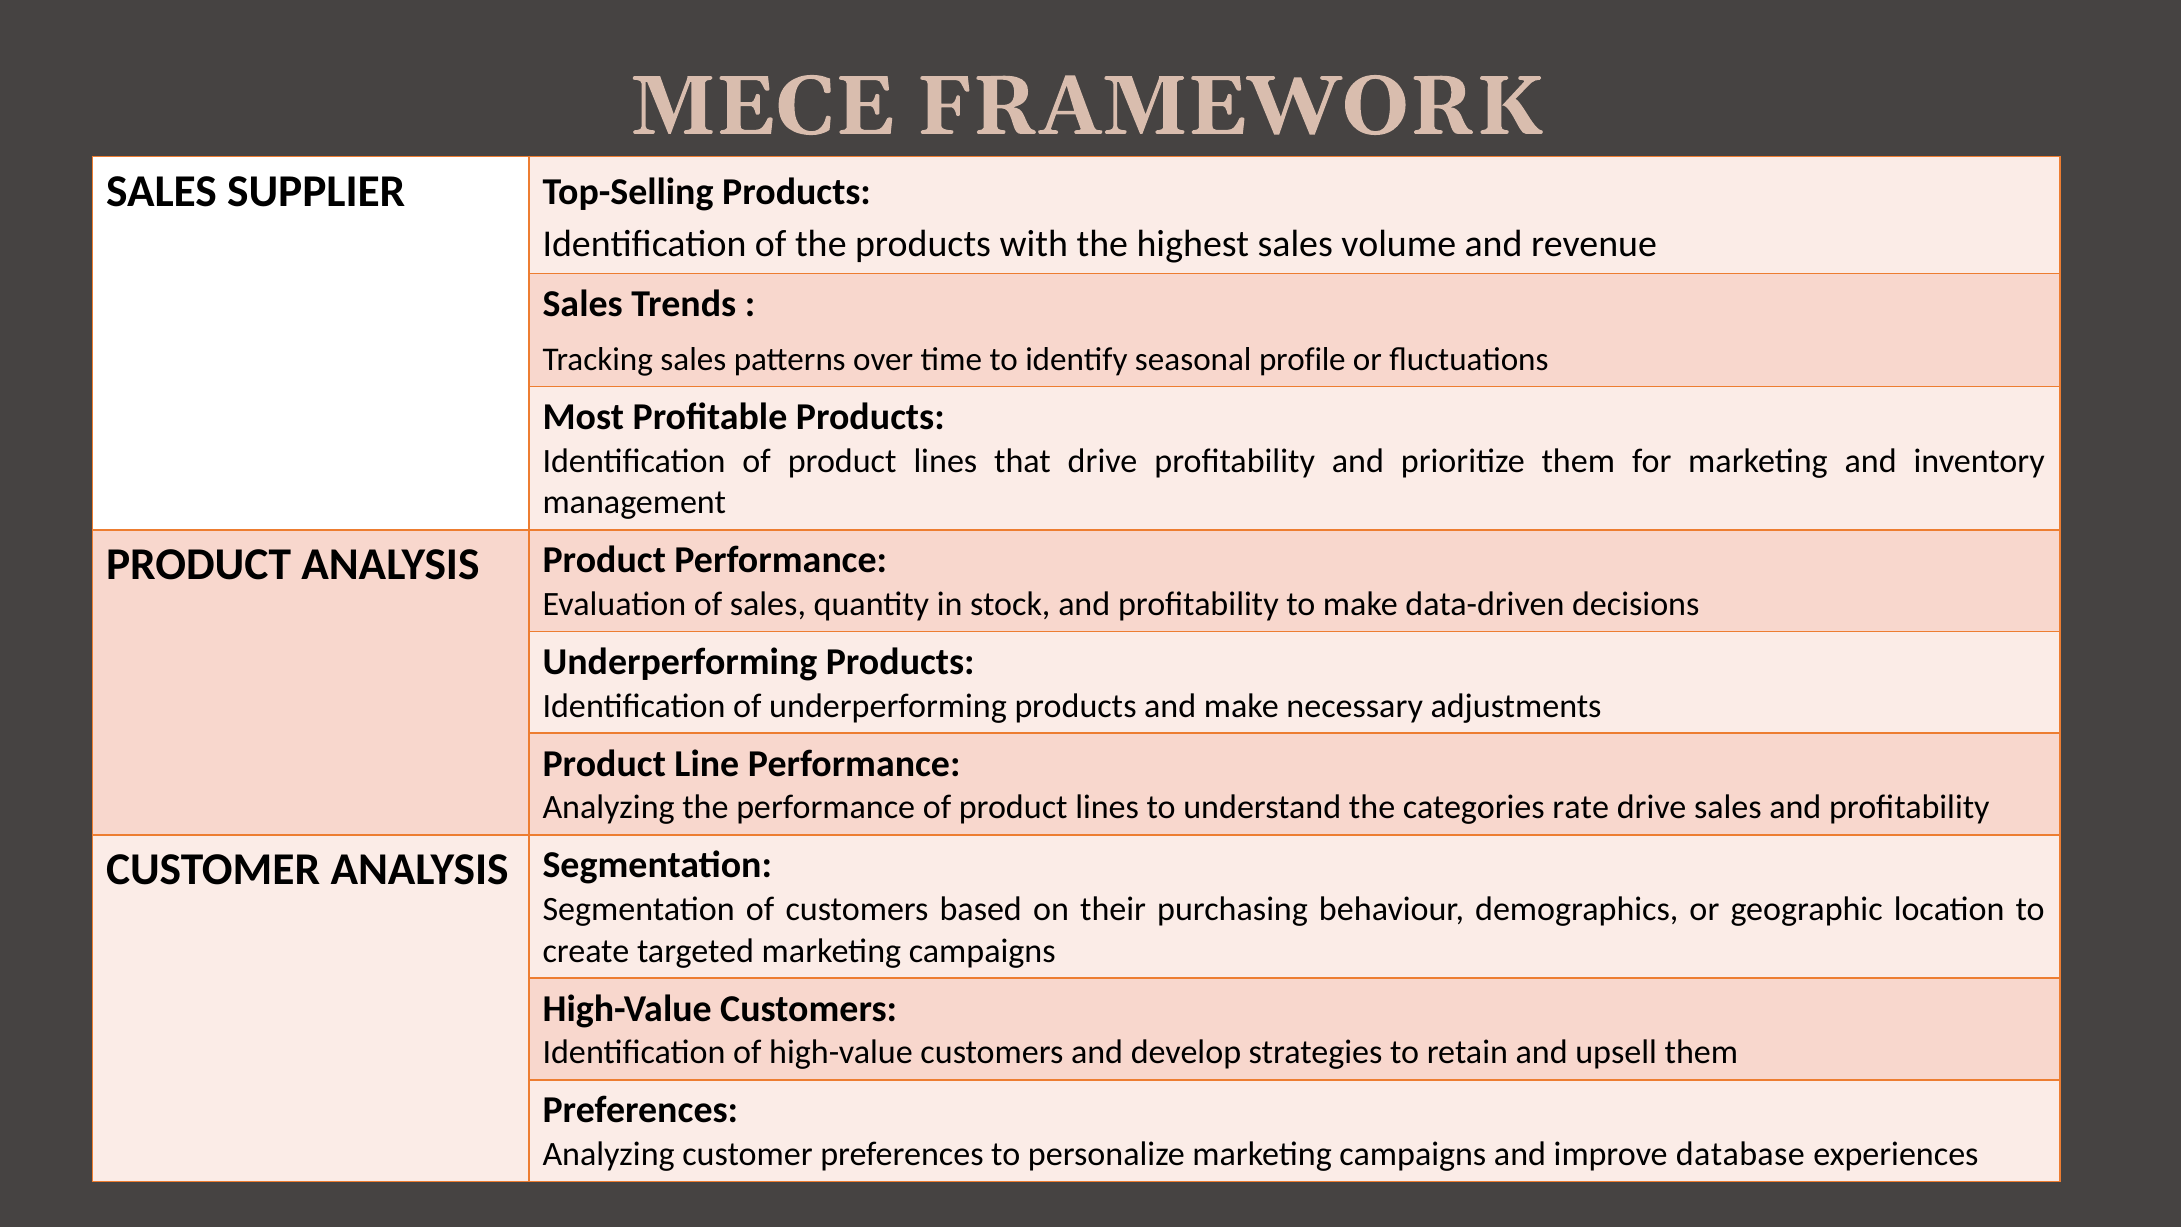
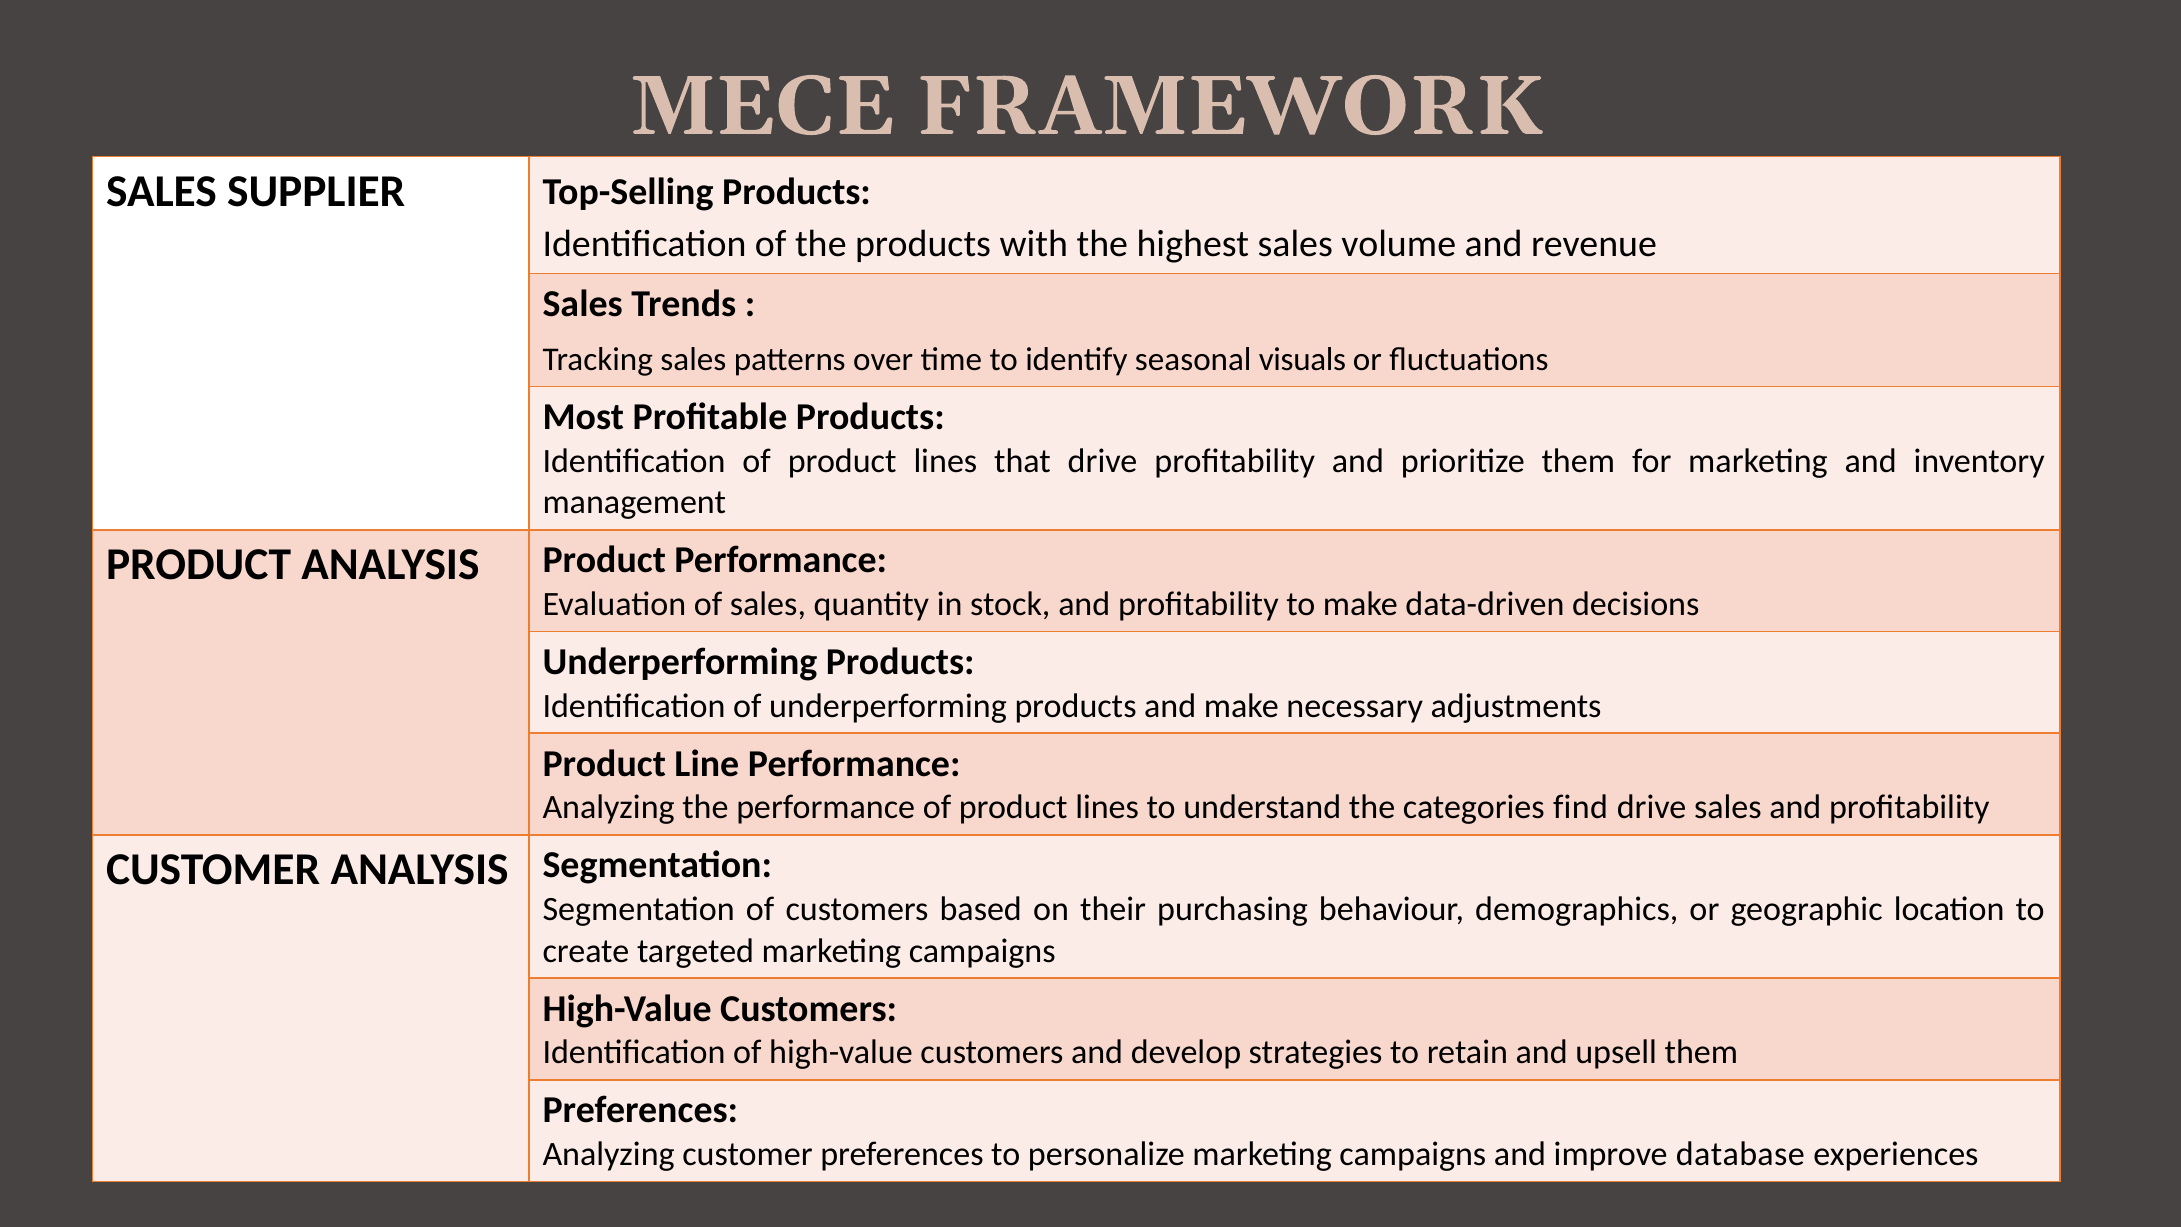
profile: profile -> visuals
rate: rate -> find
